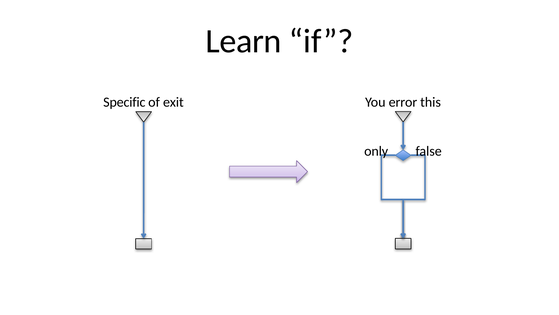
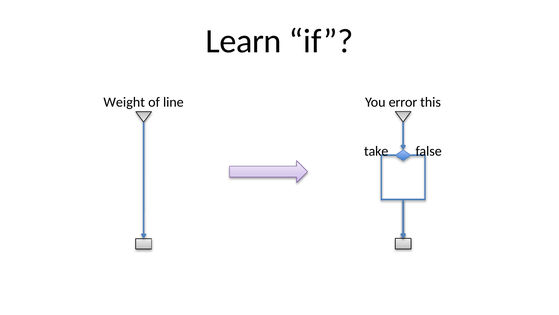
Specific: Specific -> Weight
exit: exit -> line
only: only -> take
